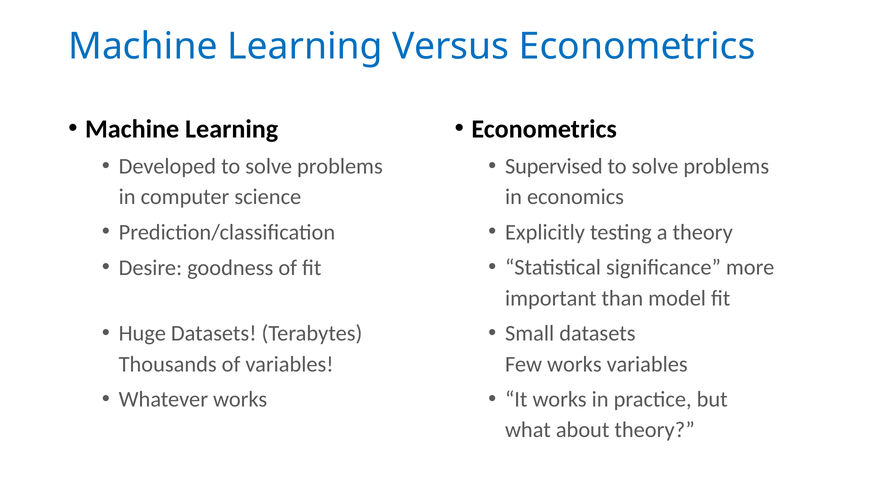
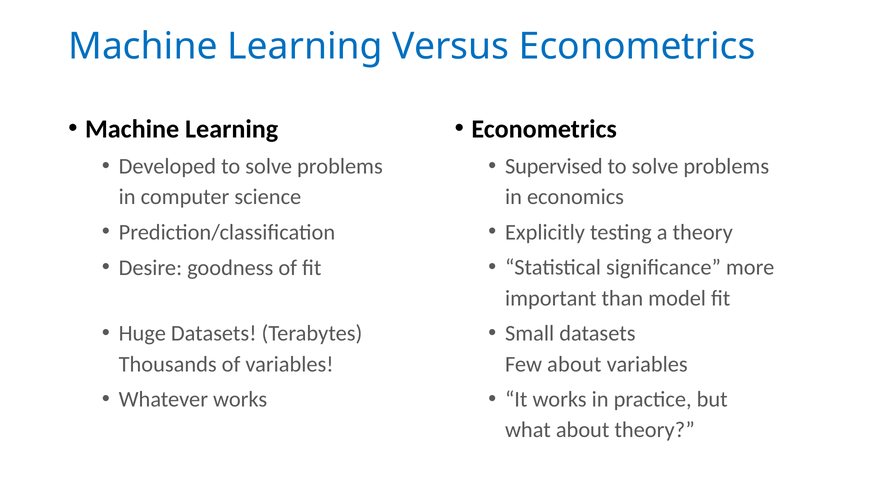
Few works: works -> about
